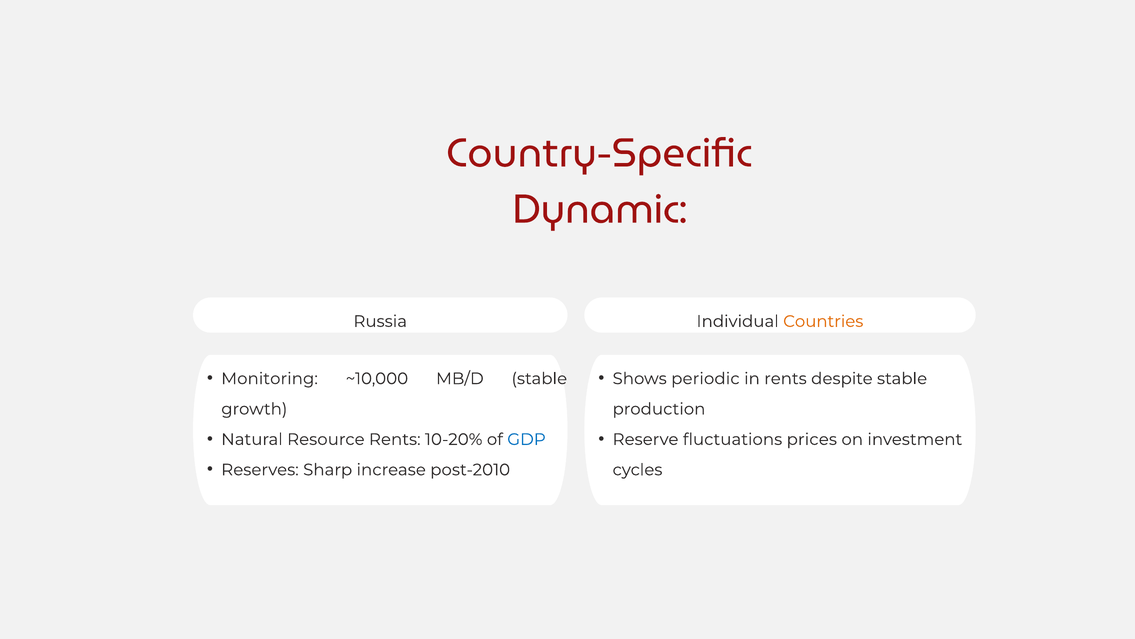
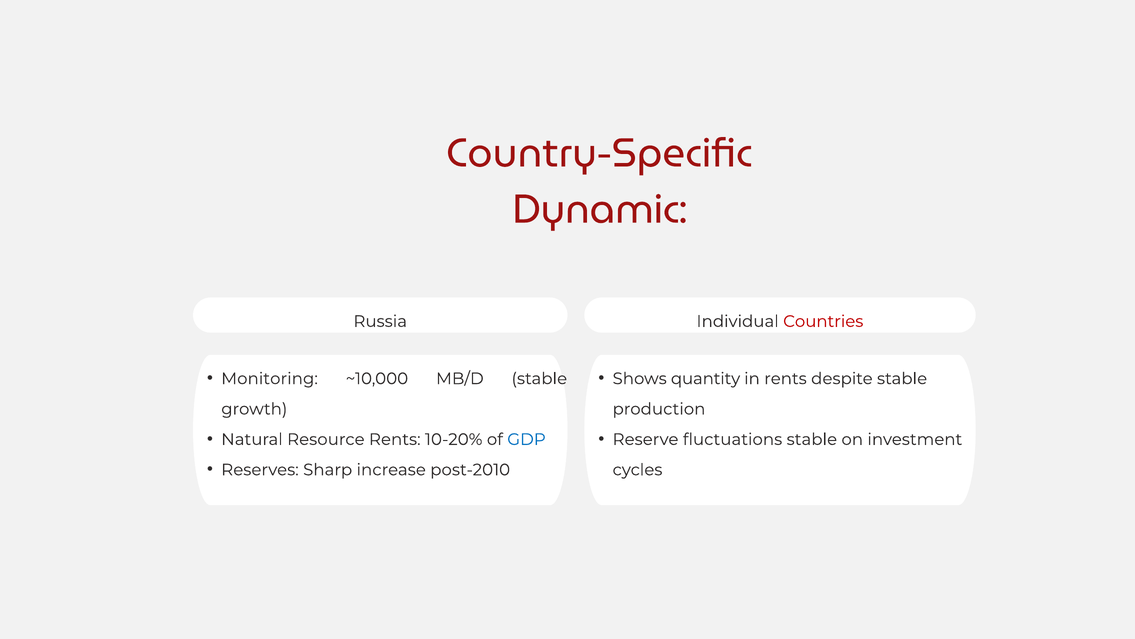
Countries colour: orange -> red
periodic: periodic -> quantity
fluctuations prices: prices -> stable
